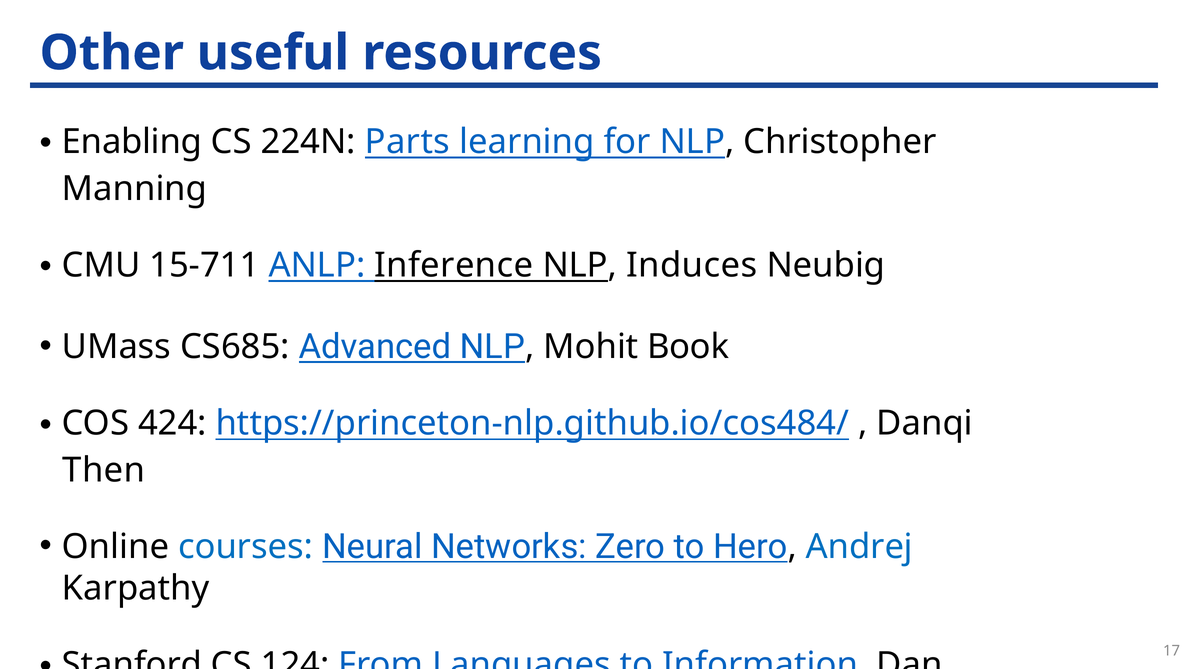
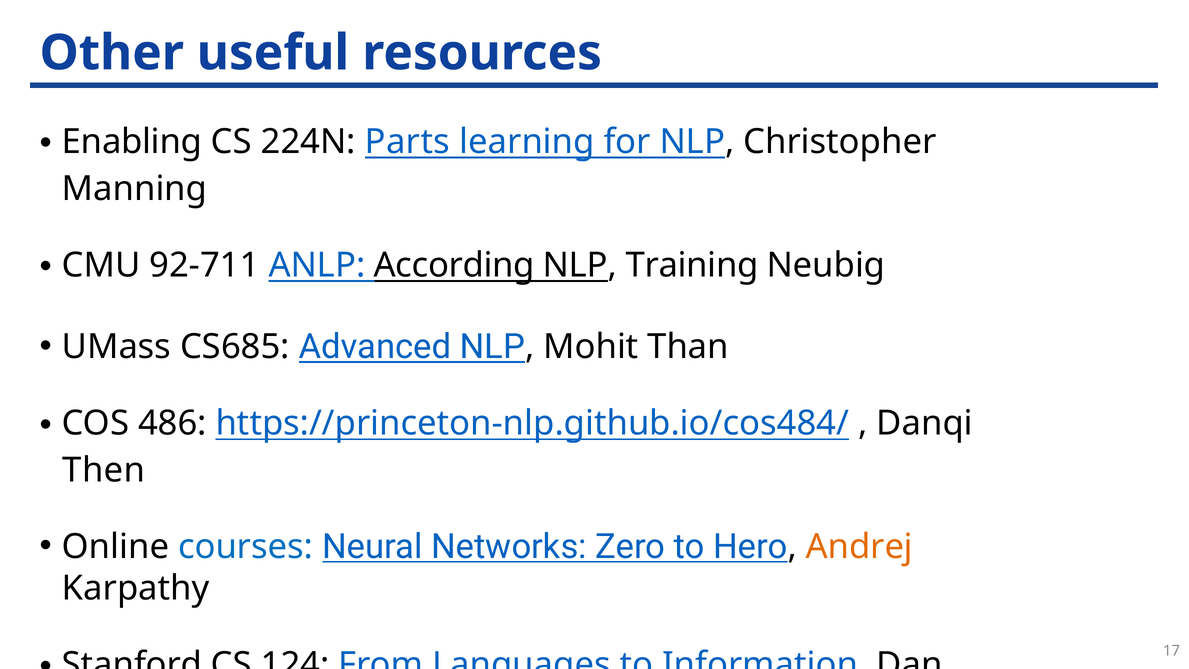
15-711: 15-711 -> 92-711
Inference: Inference -> According
Induces: Induces -> Training
Book: Book -> Than
424: 424 -> 486
Andrej colour: blue -> orange
